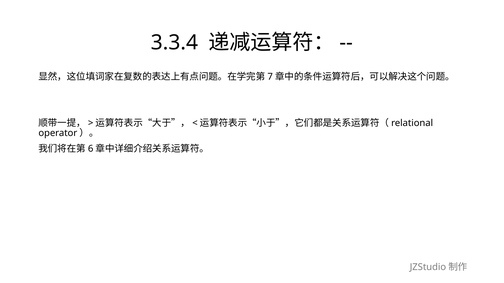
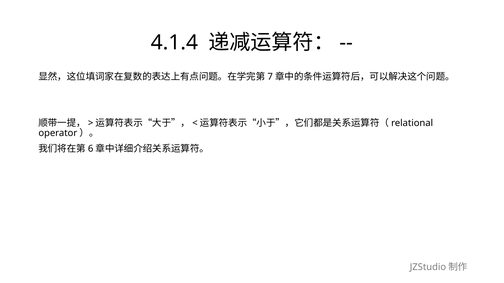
3.3.4: 3.3.4 -> 4.1.4
